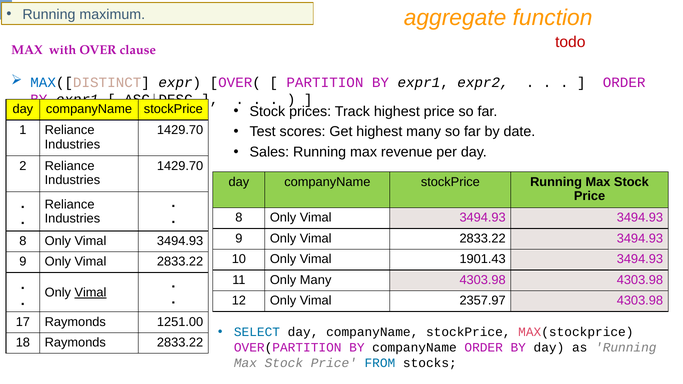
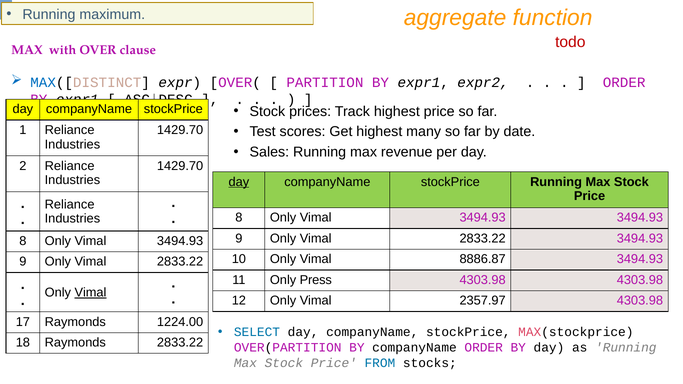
day at (239, 182) underline: none -> present
1901.43: 1901.43 -> 8886.87
Only Many: Many -> Press
1251.00: 1251.00 -> 1224.00
